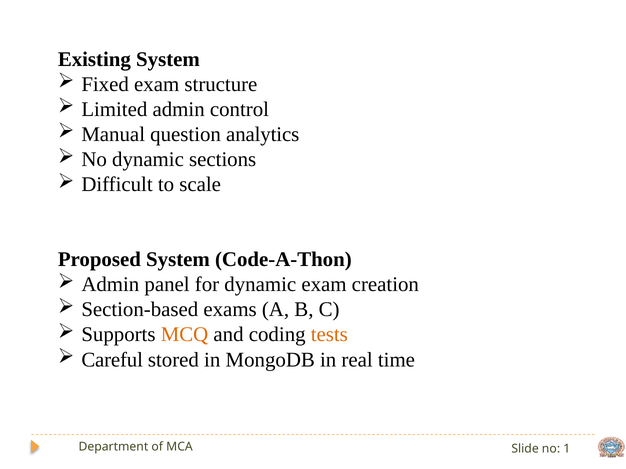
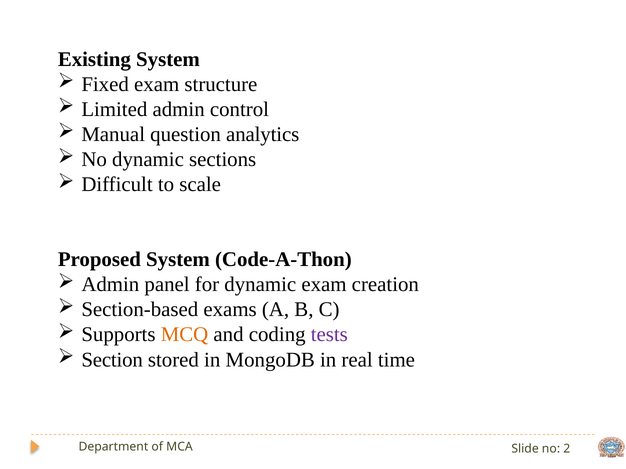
tests colour: orange -> purple
Careful: Careful -> Section
1: 1 -> 2
